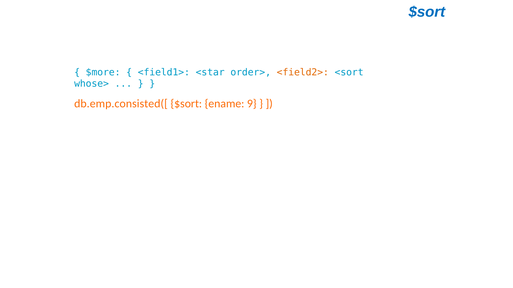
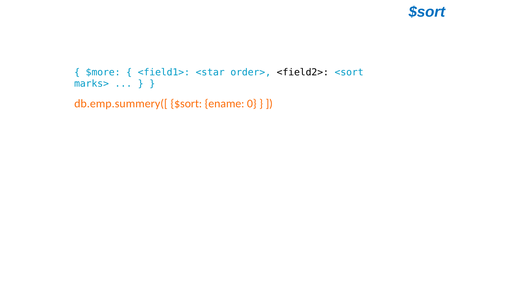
<field2> colour: orange -> black
whose>: whose> -> marks>
db.emp.consisted([: db.emp.consisted([ -> db.emp.summery([
9: 9 -> 0
